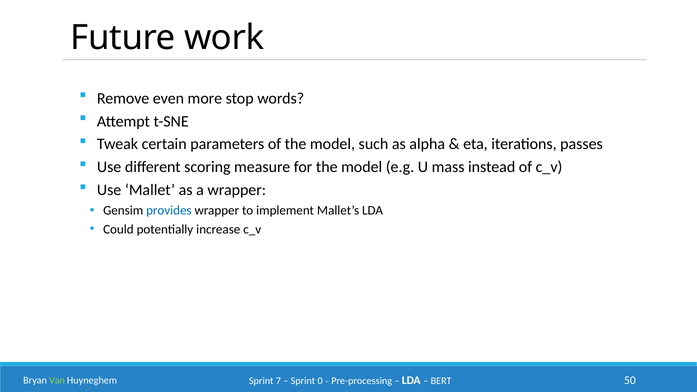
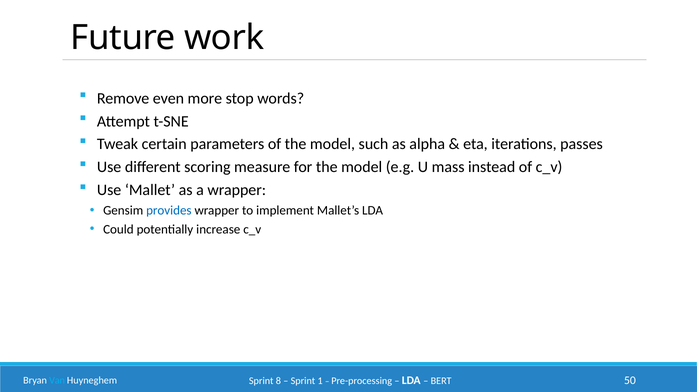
Van colour: light green -> light blue
7: 7 -> 8
0: 0 -> 1
